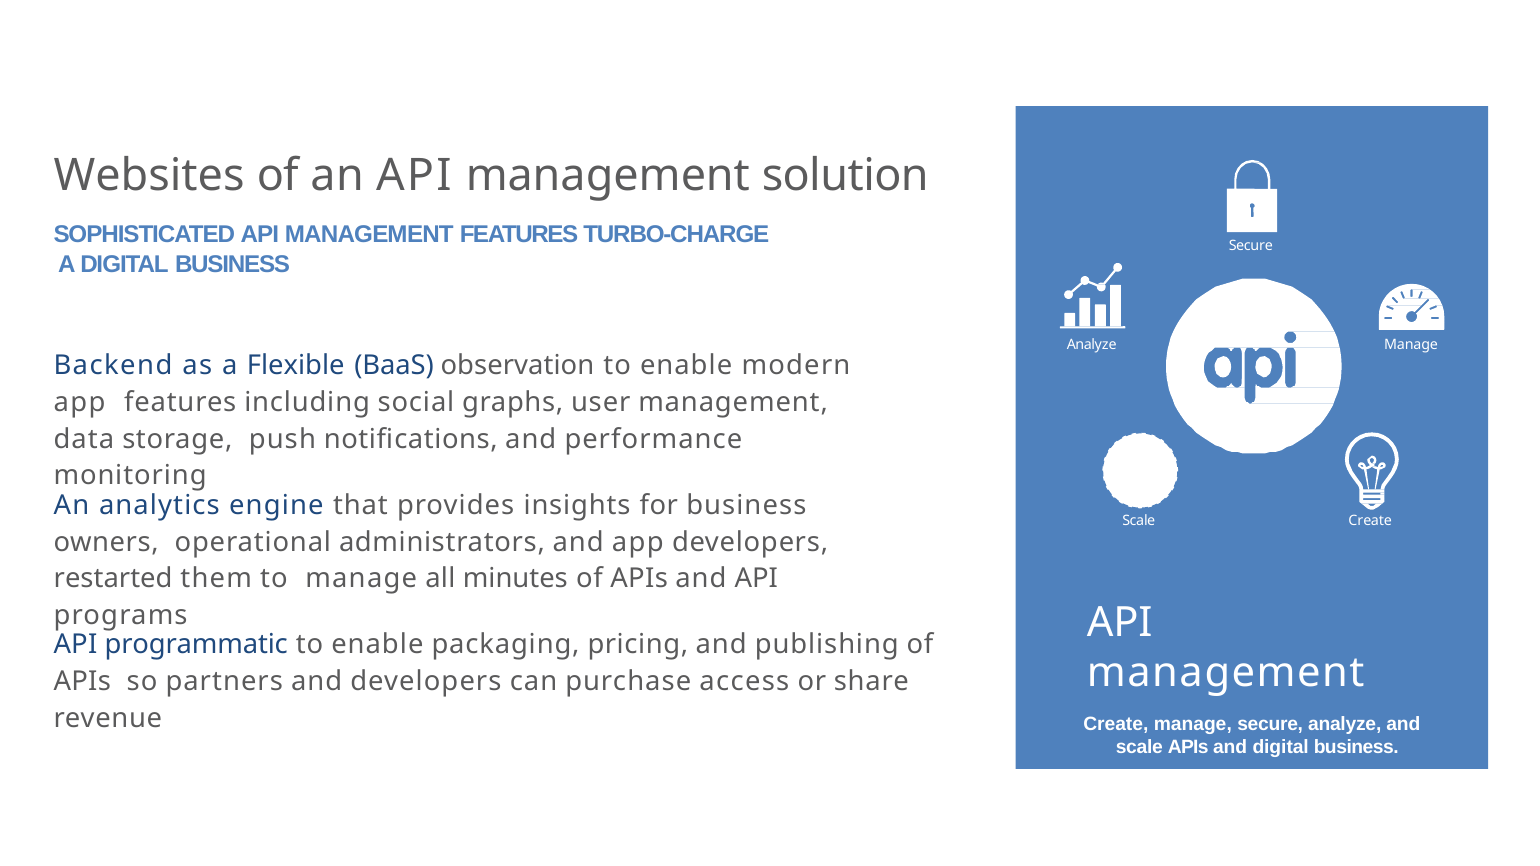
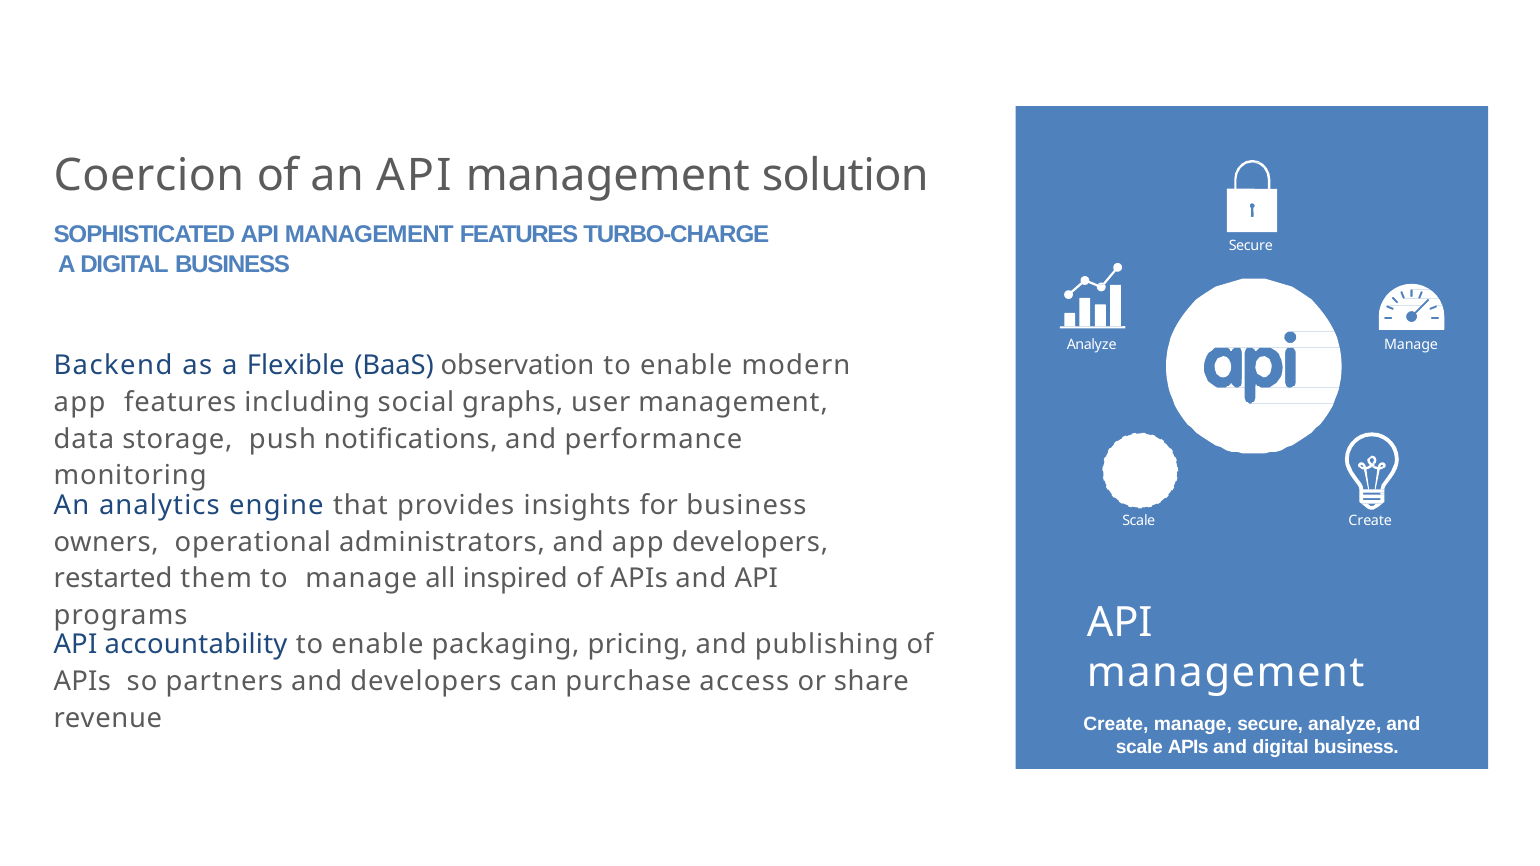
Websites: Websites -> Coercion
minutes: minutes -> inspired
programmatic: programmatic -> accountability
